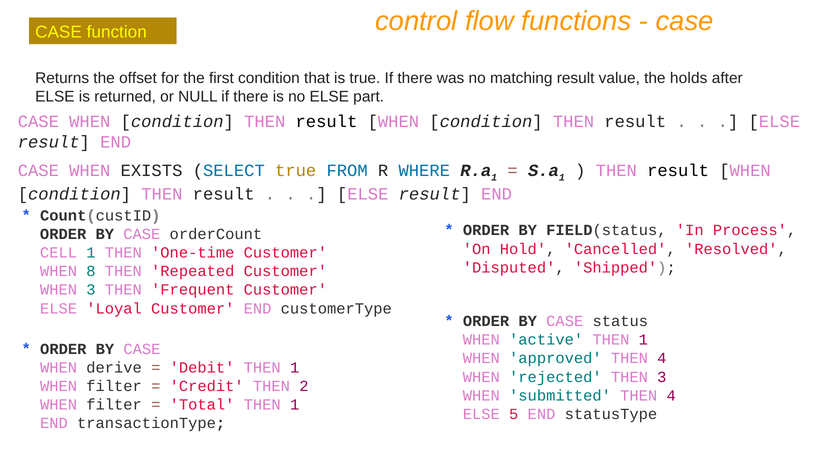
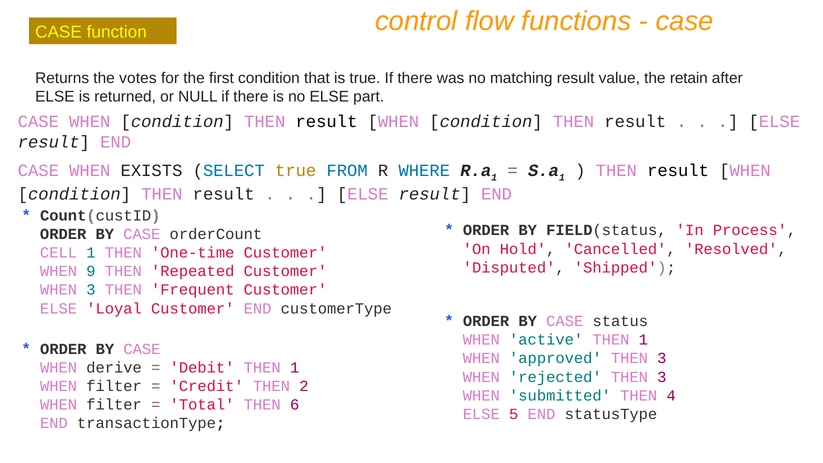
offset: offset -> votes
holds: holds -> retain
8: 8 -> 9
approved THEN 4: 4 -> 3
Total THEN 1: 1 -> 6
